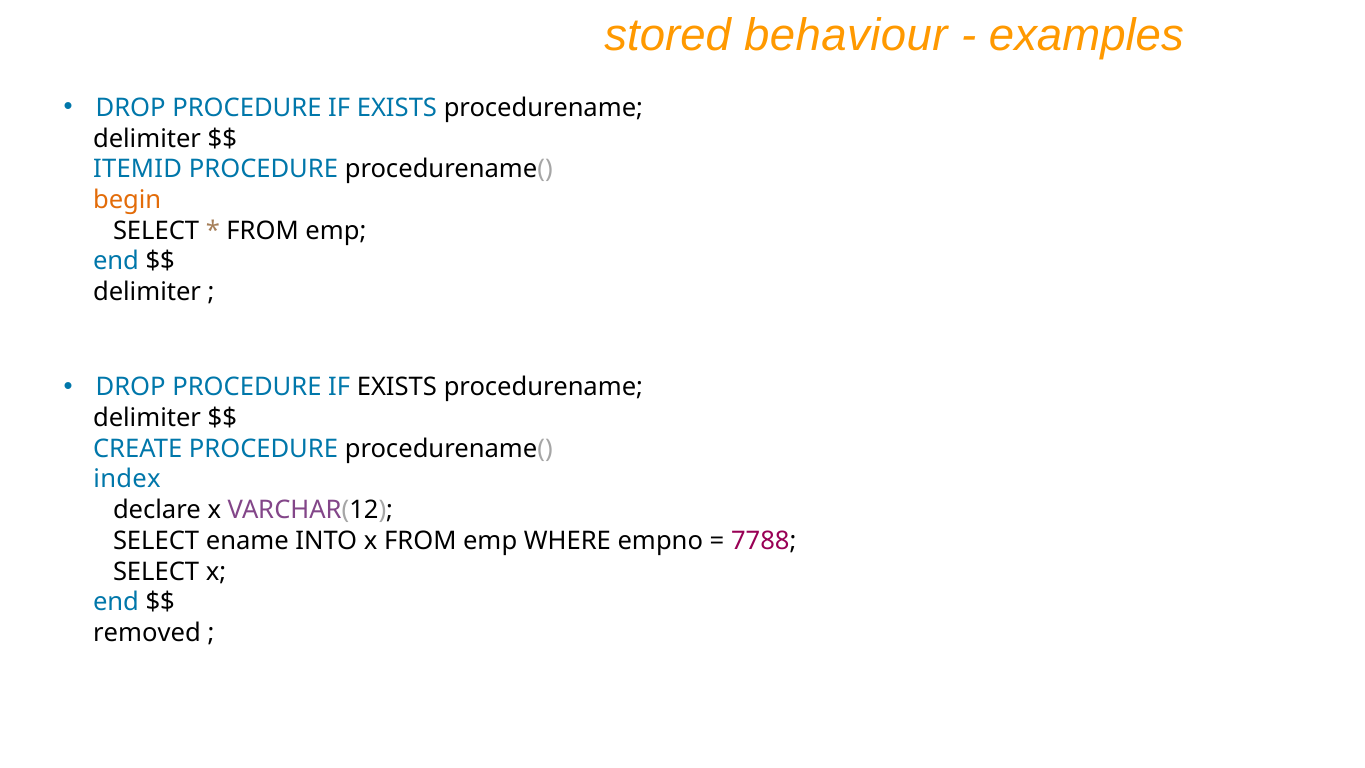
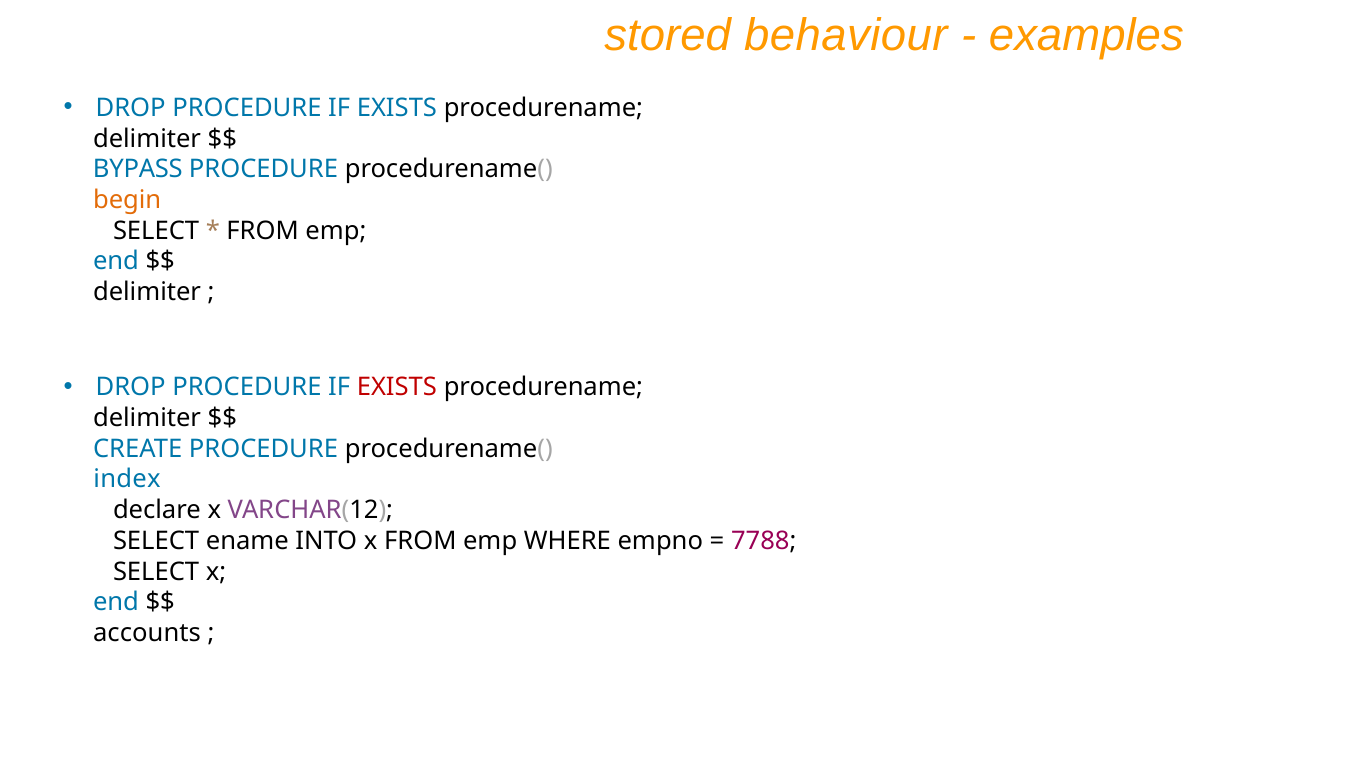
ITEMID: ITEMID -> BYPASS
EXISTS at (397, 387) colour: black -> red
removed: removed -> accounts
